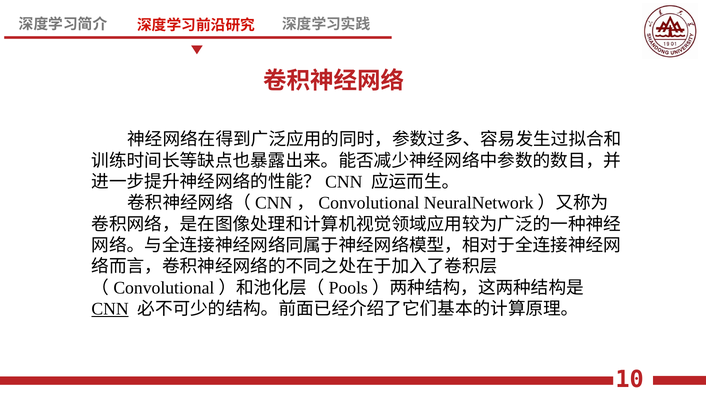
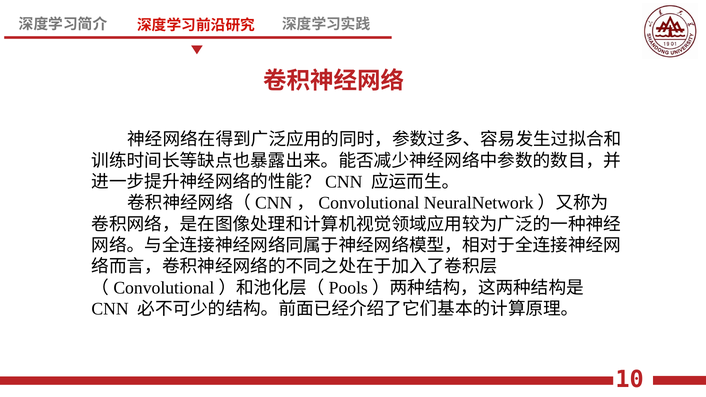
CNN underline: present -> none
